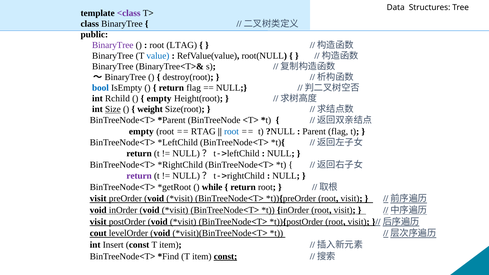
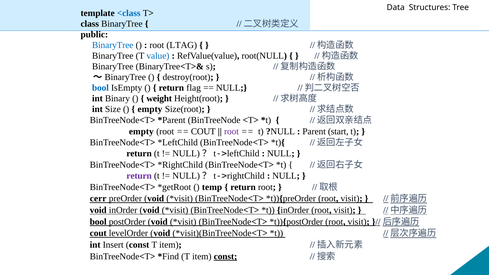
<class colour: purple -> blue
BinaryTree at (113, 45) colour: purple -> blue
Rchild: Rchild -> Binary
empty at (159, 99): empty -> weight
Size underline: present -> none
weight at (150, 109): weight -> empty
RTAG at (203, 131): RTAG -> COUT
root at (231, 131) colour: blue -> purple
Parent flag: flag -> start
while: while -> temp
visit at (98, 199): visit -> cerr
visit at (98, 222): visit -> bool
